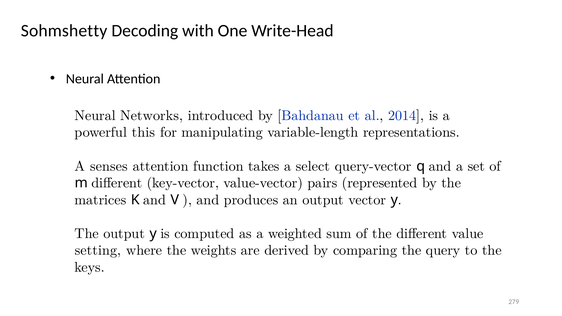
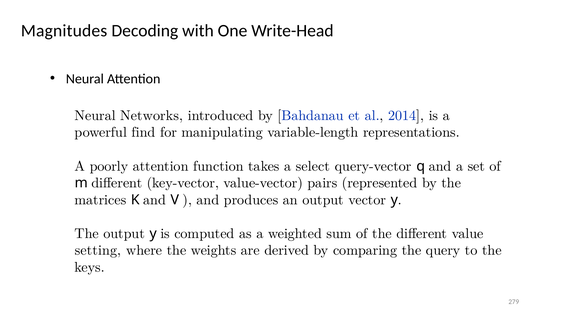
Sohmshetty: Sohmshetty -> Magnitudes
this: this -> find
senses: senses -> poorly
